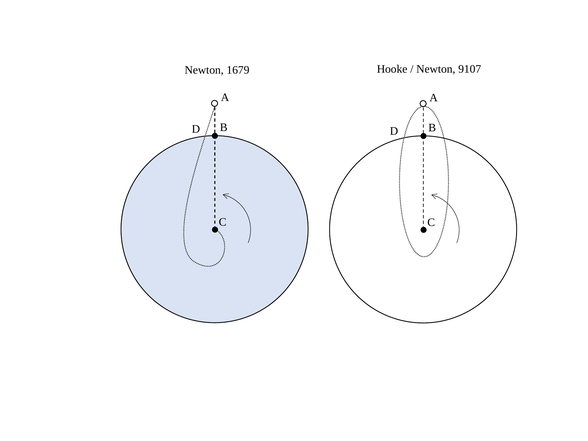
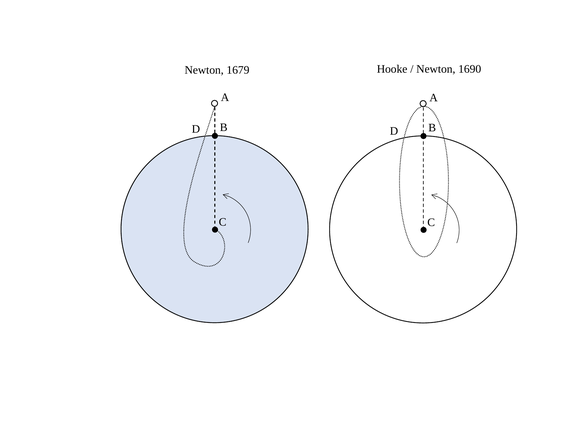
9107: 9107 -> 1690
